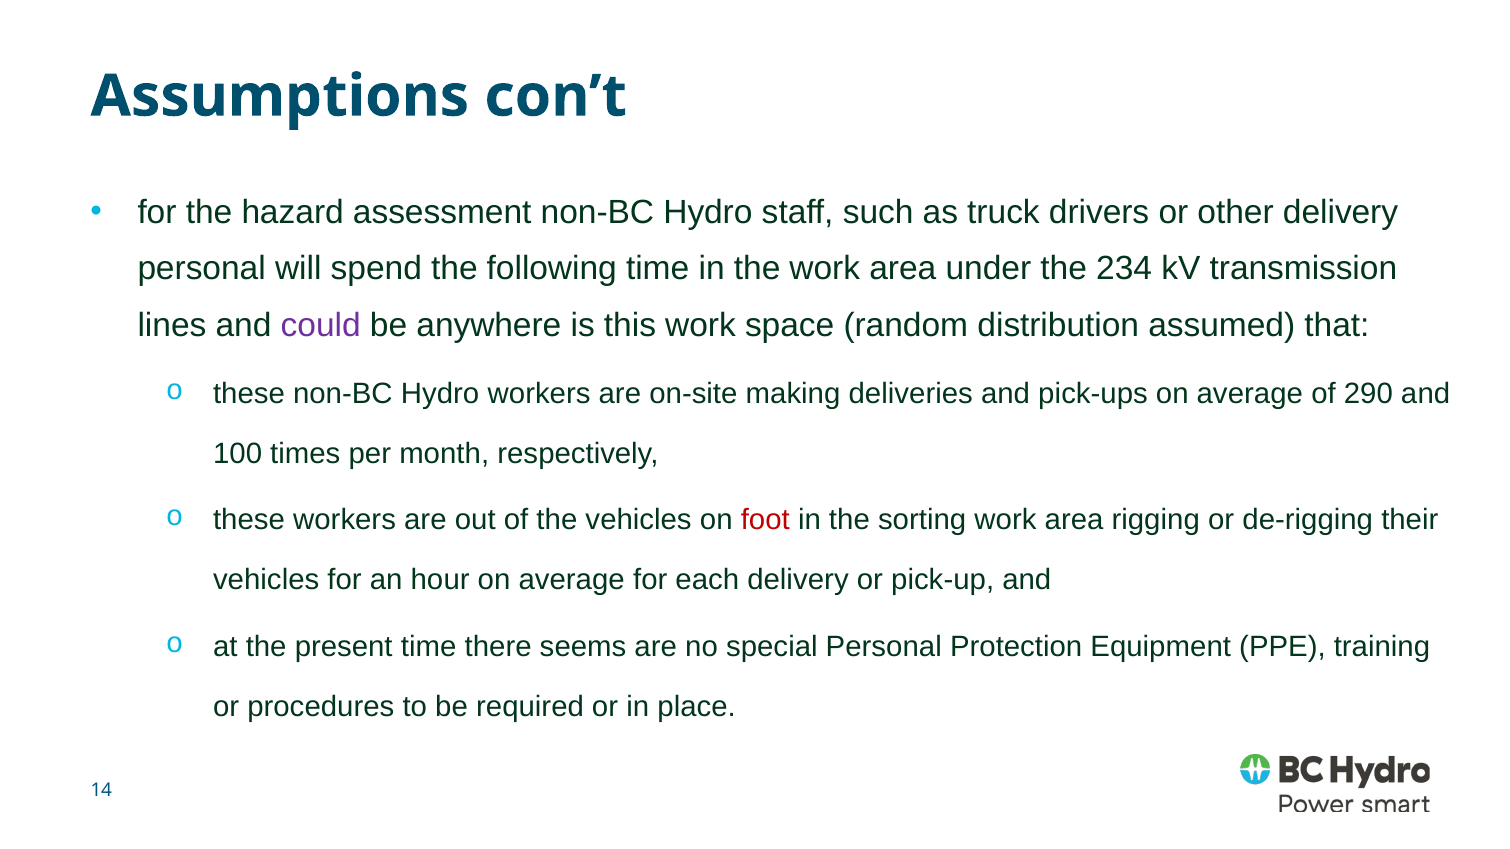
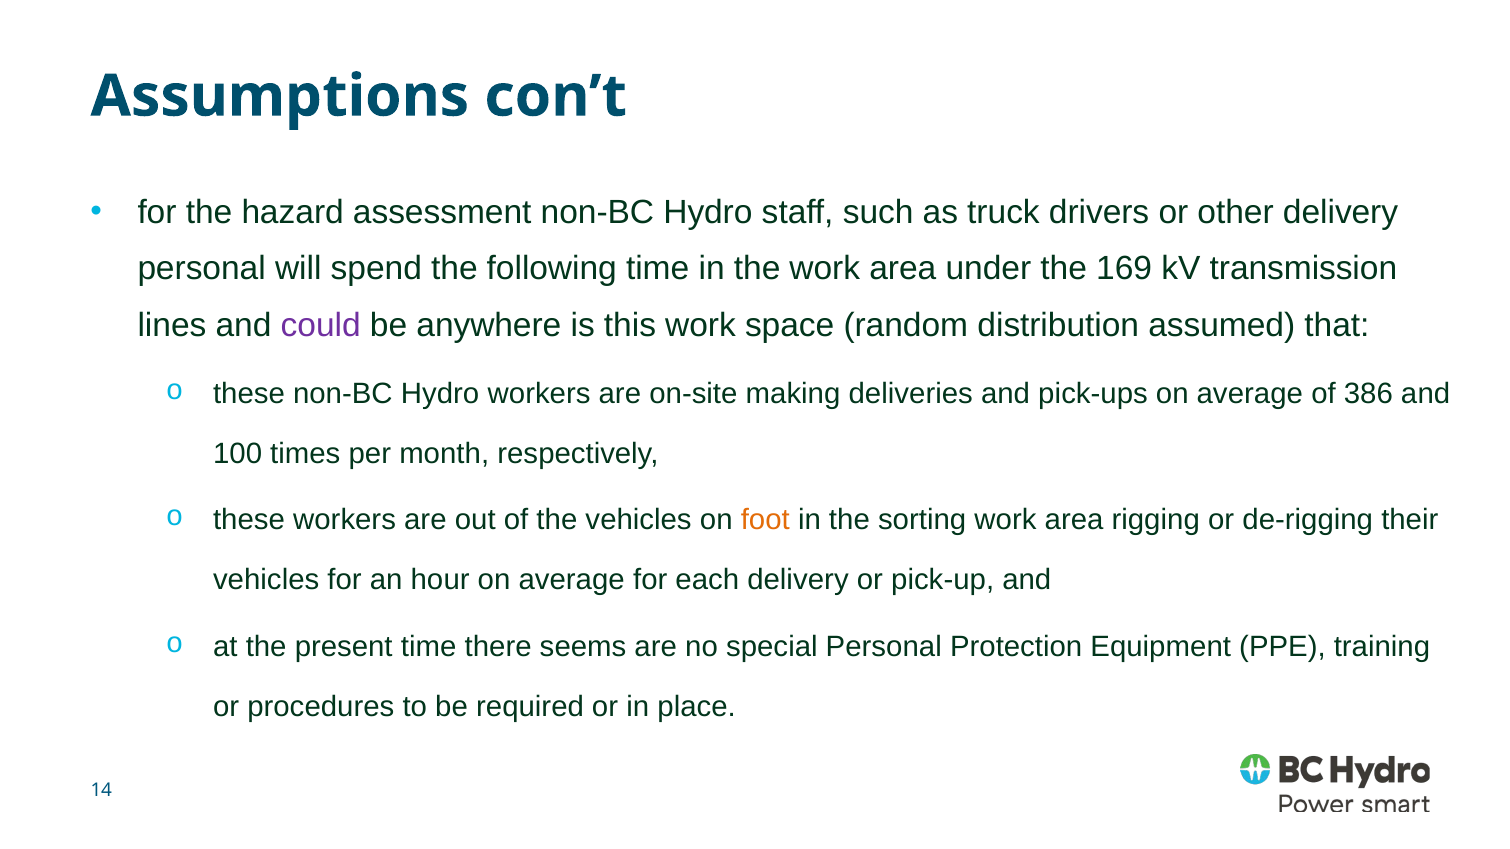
234: 234 -> 169
290: 290 -> 386
foot colour: red -> orange
